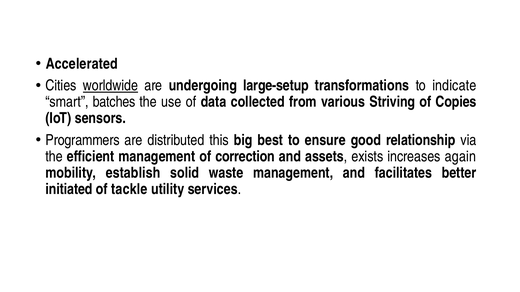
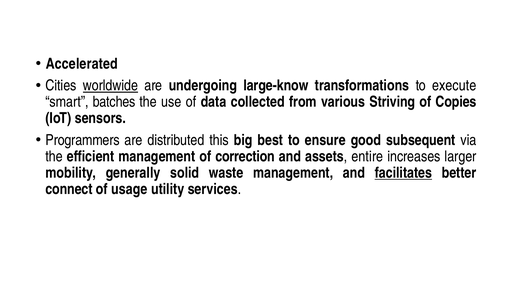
large-setup: large-setup -> large-know
indicate: indicate -> execute
relationship: relationship -> subsequent
exists: exists -> entire
again: again -> larger
establish: establish -> generally
facilitates underline: none -> present
initiated: initiated -> connect
tackle: tackle -> usage
